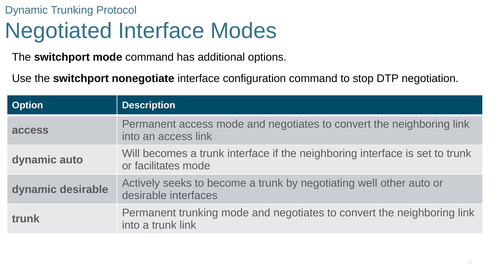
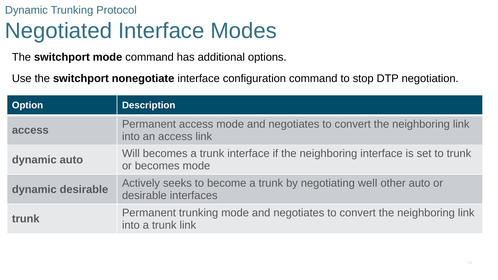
or facilitates: facilitates -> becomes
